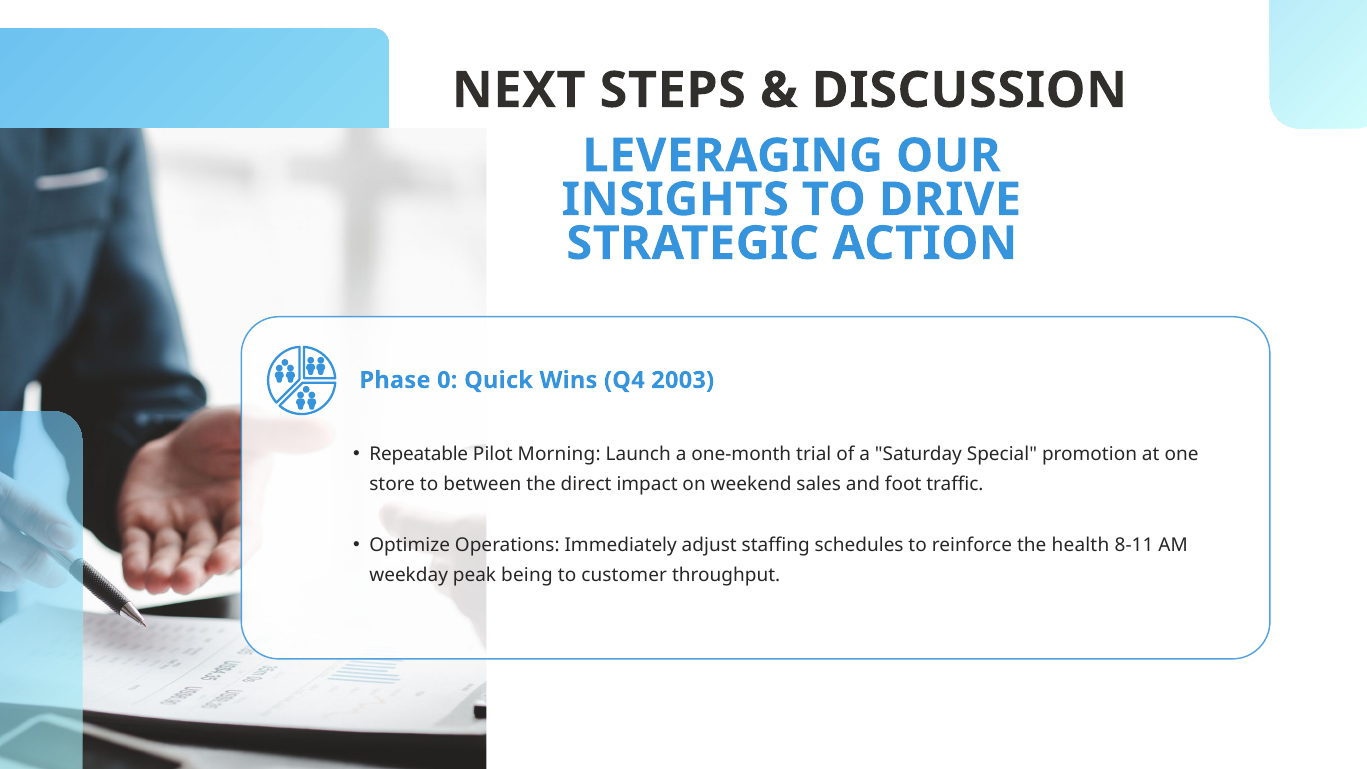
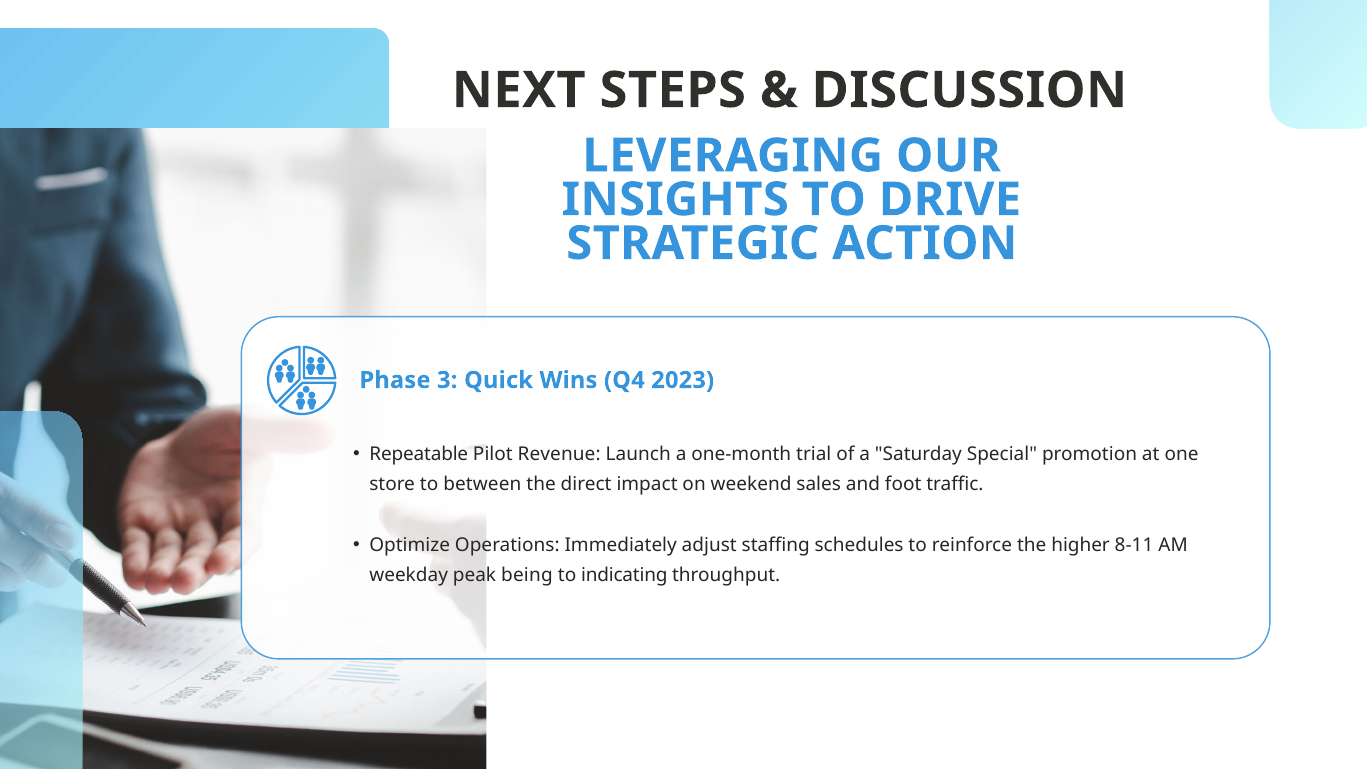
0: 0 -> 3
2003: 2003 -> 2023
Morning: Morning -> Revenue
health: health -> higher
customer: customer -> indicating
